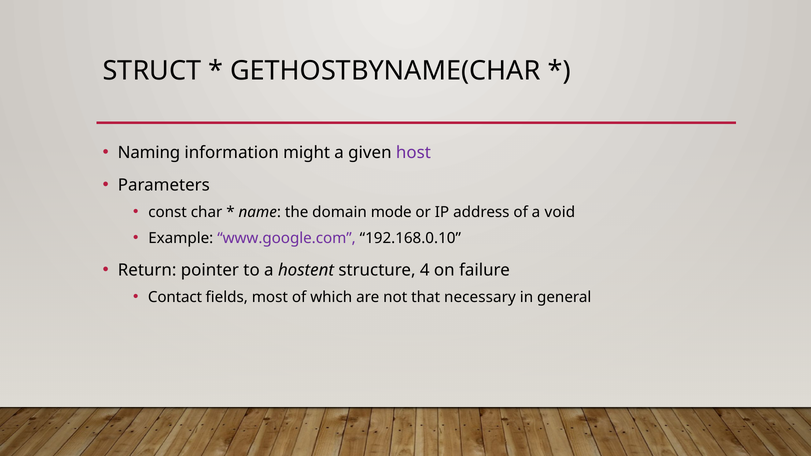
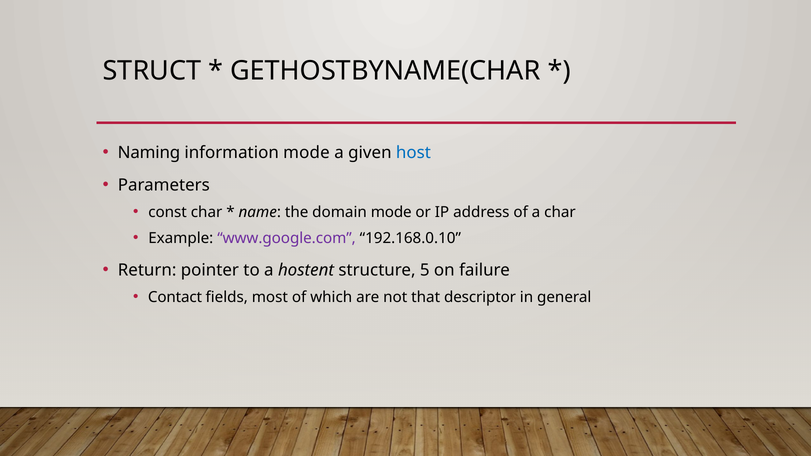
information might: might -> mode
host colour: purple -> blue
a void: void -> char
4: 4 -> 5
necessary: necessary -> descriptor
